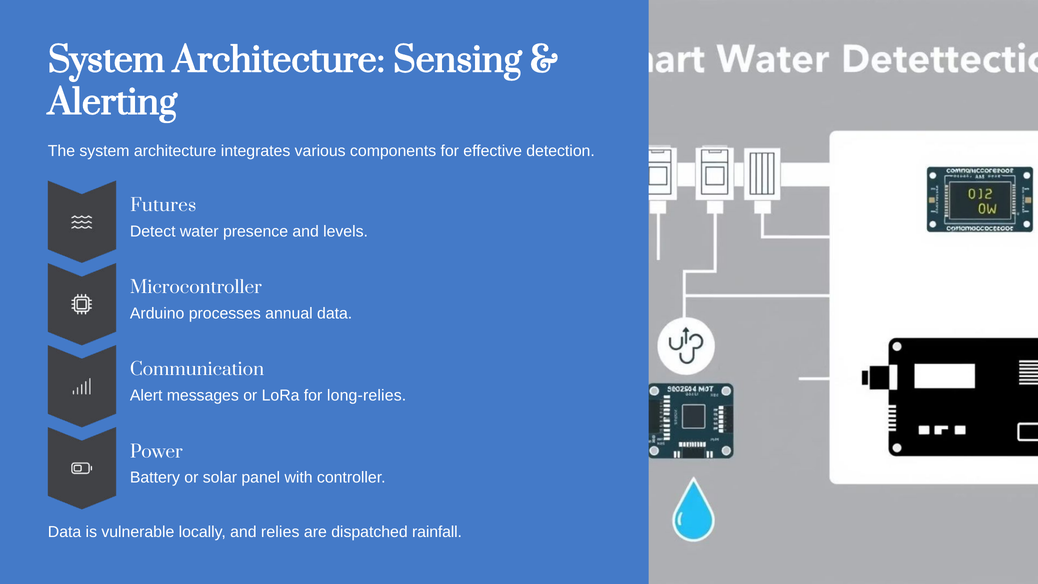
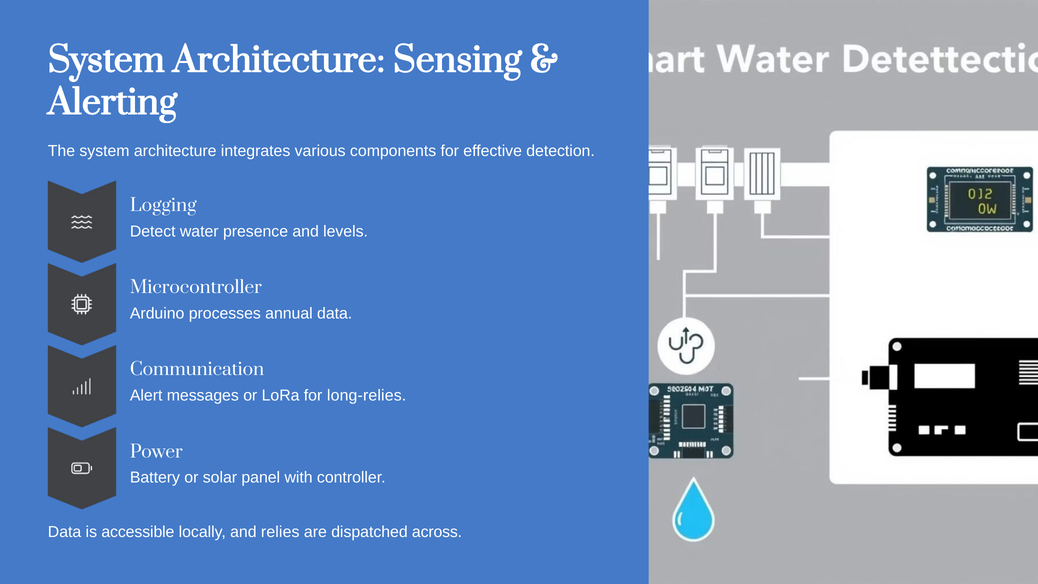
Futures: Futures -> Logging
vulnerable: vulnerable -> accessible
rainfall: rainfall -> across
